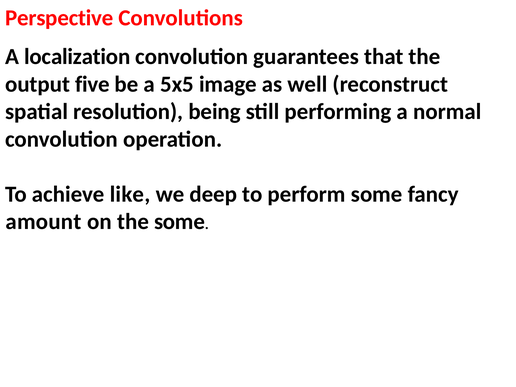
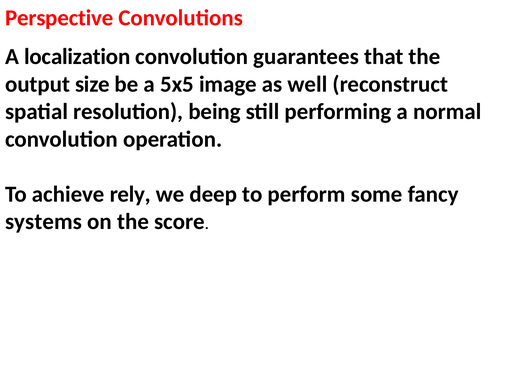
five: five -> size
like: like -> rely
amount: amount -> systems
the some: some -> score
